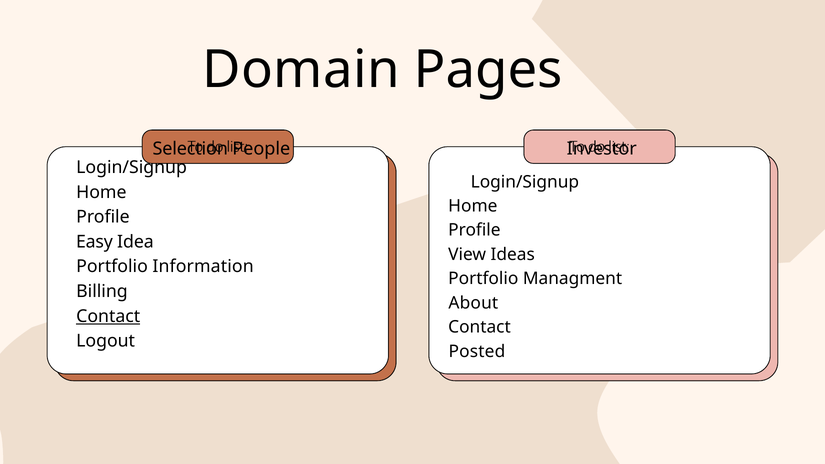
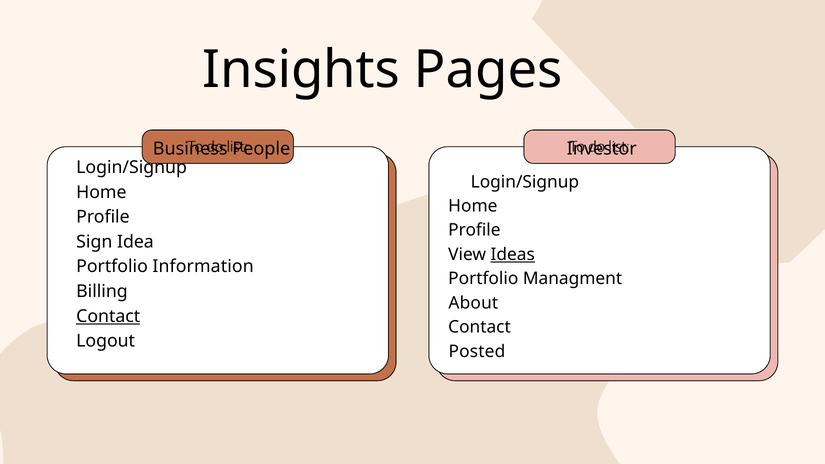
Domain: Domain -> Insights
Selection: Selection -> Business
Easy: Easy -> Sign
Ideas underline: none -> present
